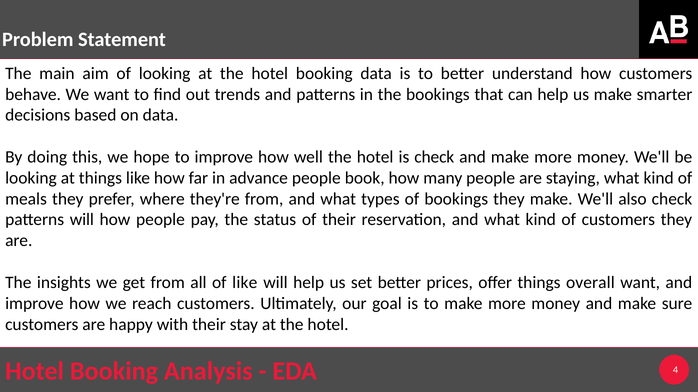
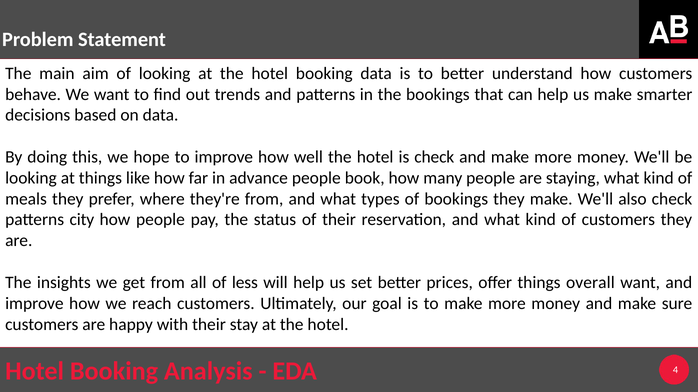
patterns will: will -> city
of like: like -> less
